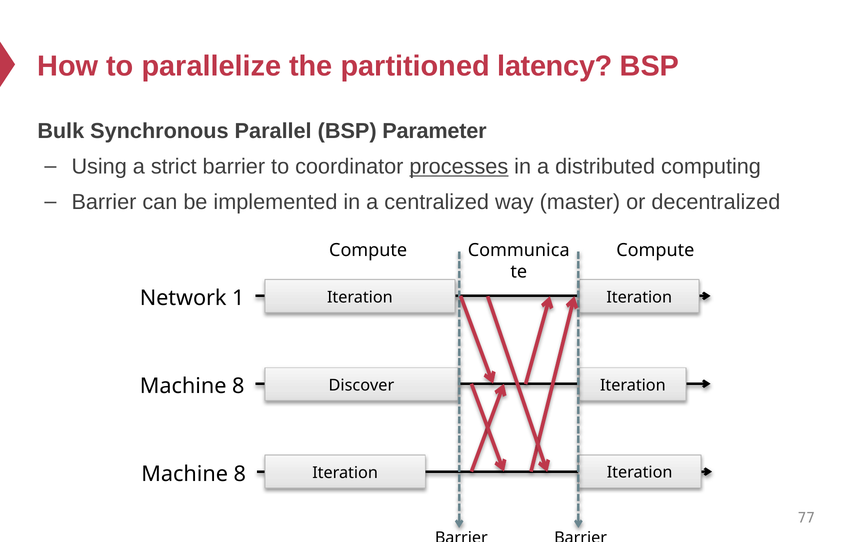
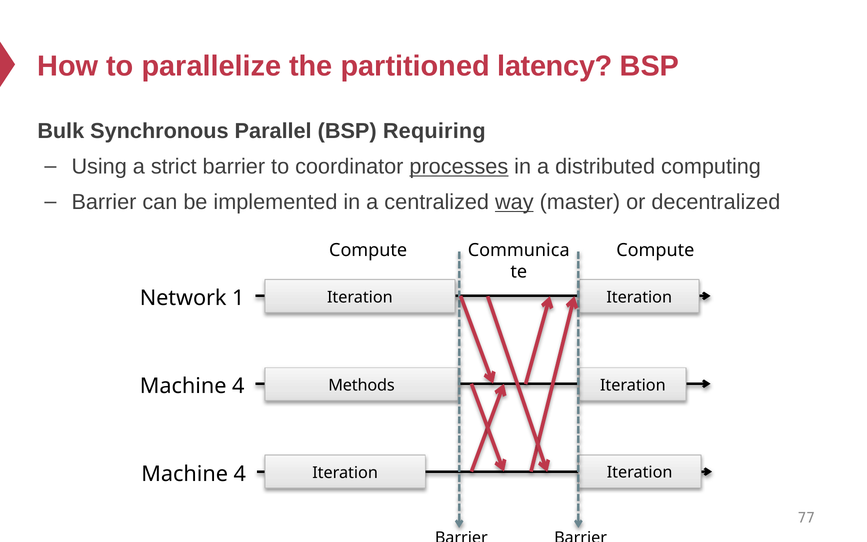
Parameter: Parameter -> Requiring
way underline: none -> present
8 at (238, 386): 8 -> 4
Discover: Discover -> Methods
8 at (240, 474): 8 -> 4
